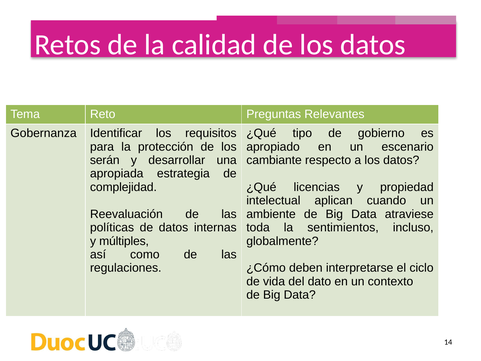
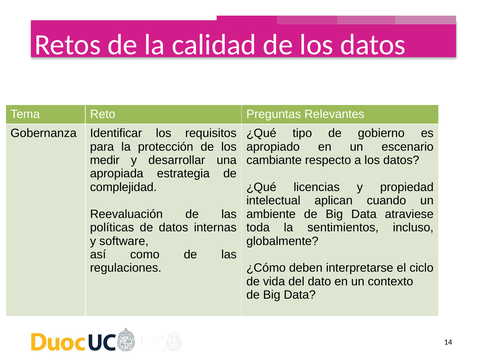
serán: serán -> medir
múltiples: múltiples -> software
